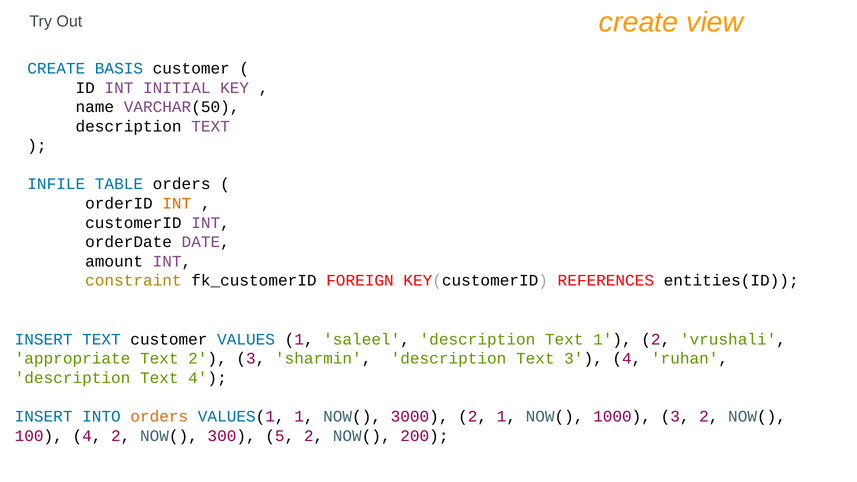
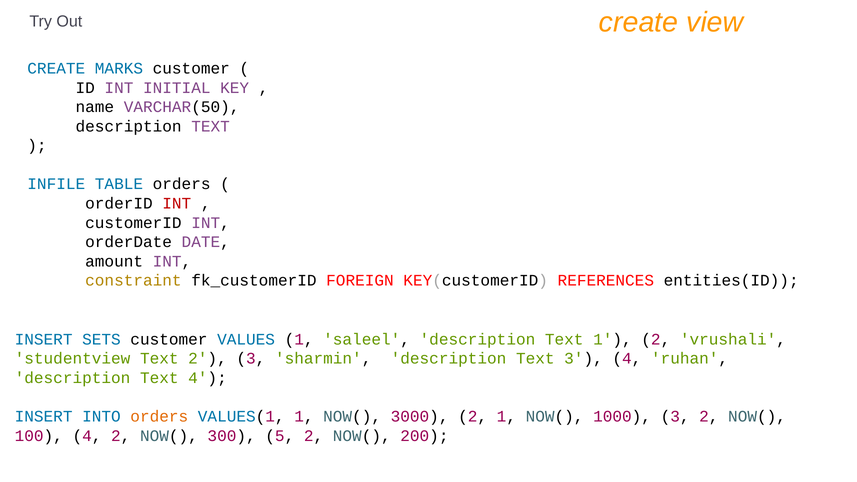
BASIS: BASIS -> MARKS
INT at (177, 203) colour: orange -> red
INSERT TEXT: TEXT -> SETS
appropriate: appropriate -> studentview
